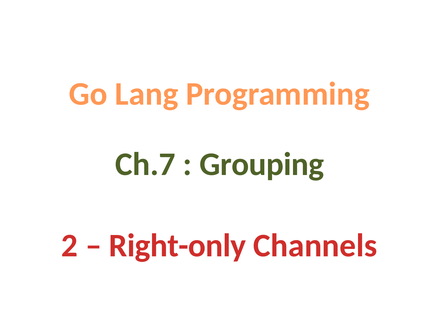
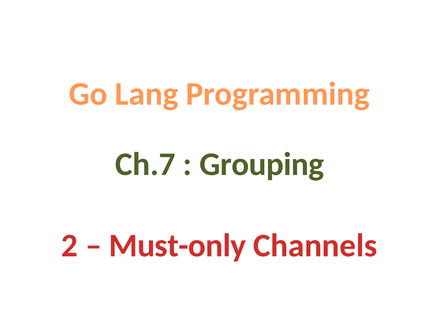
Right-only: Right-only -> Must-only
